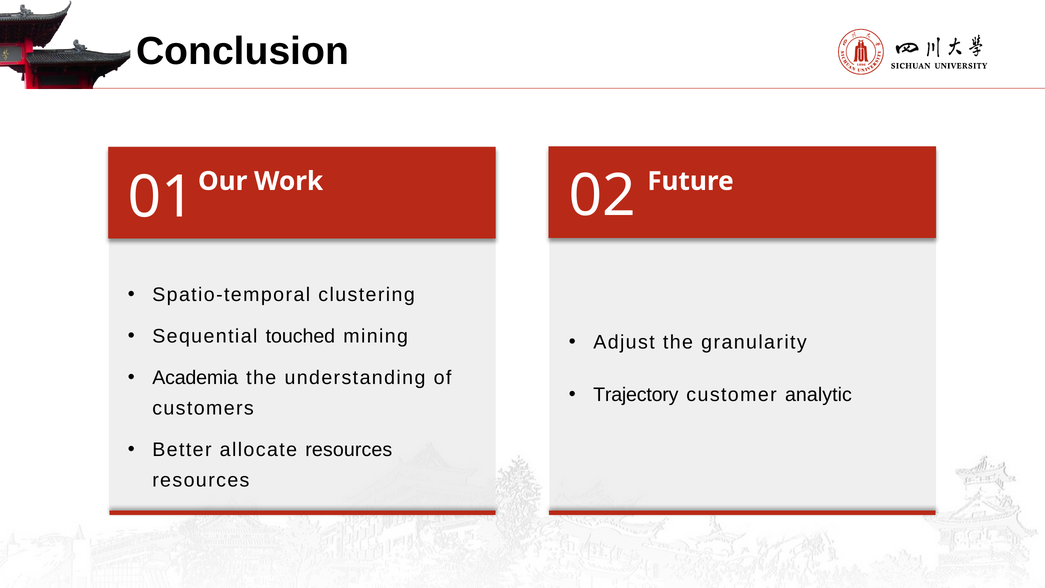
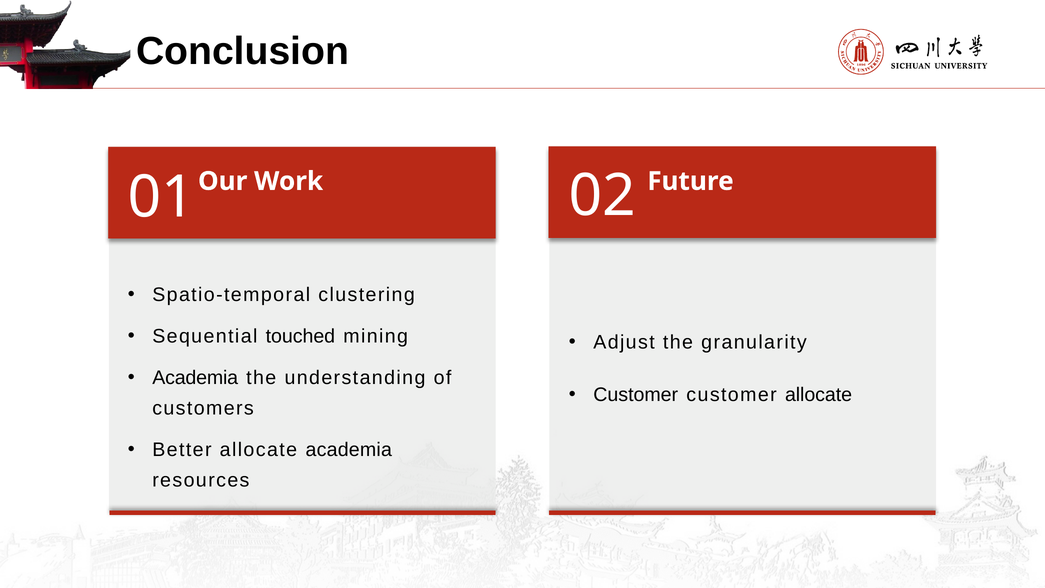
Trajectory at (636, 395): Trajectory -> Customer
customer analytic: analytic -> allocate
allocate resources: resources -> academia
